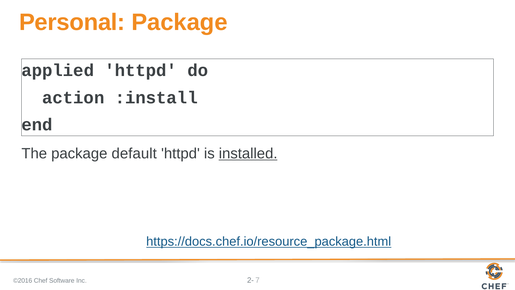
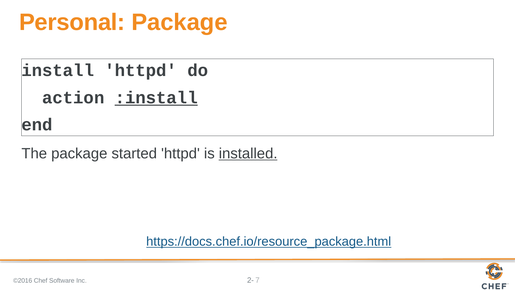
applied: applied -> install
:install underline: none -> present
default: default -> started
